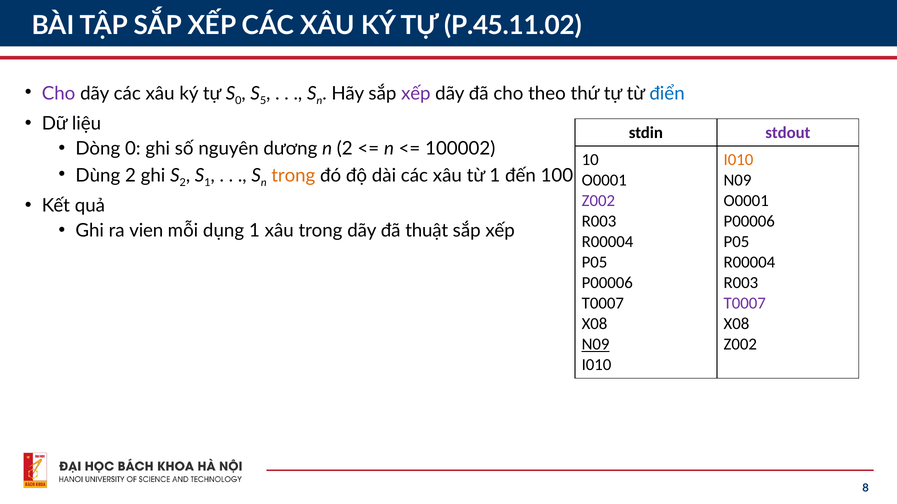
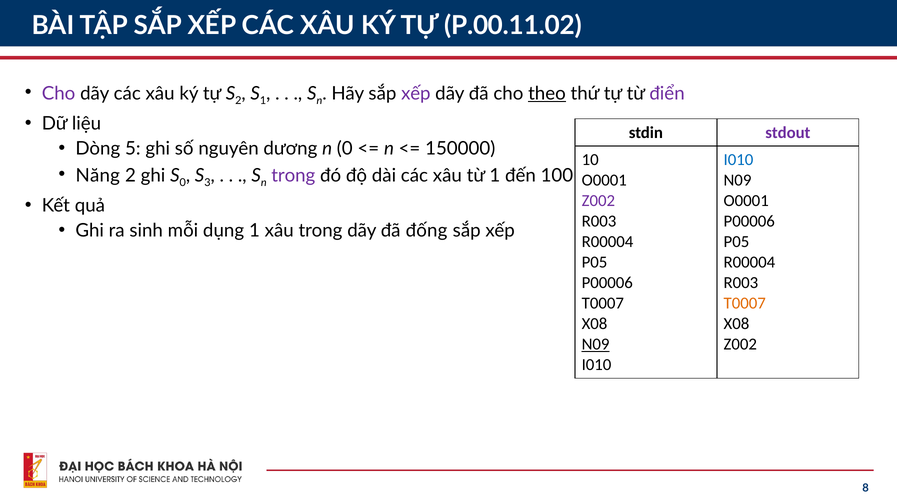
P.45.11.02: P.45.11.02 -> P.00.11.02
0 at (238, 101): 0 -> 2
5 at (263, 101): 5 -> 1
theo underline: none -> present
điển colour: blue -> purple
Dòng 0: 0 -> 5
n 2: 2 -> 0
100002: 100002 -> 150000
I010 at (738, 160) colour: orange -> blue
Dùng: Dùng -> Năng
2 at (183, 183): 2 -> 0
1 at (207, 183): 1 -> 3
trong at (293, 176) colour: orange -> purple
vien: vien -> sinh
thuật: thuật -> đống
T0007 at (745, 304) colour: purple -> orange
